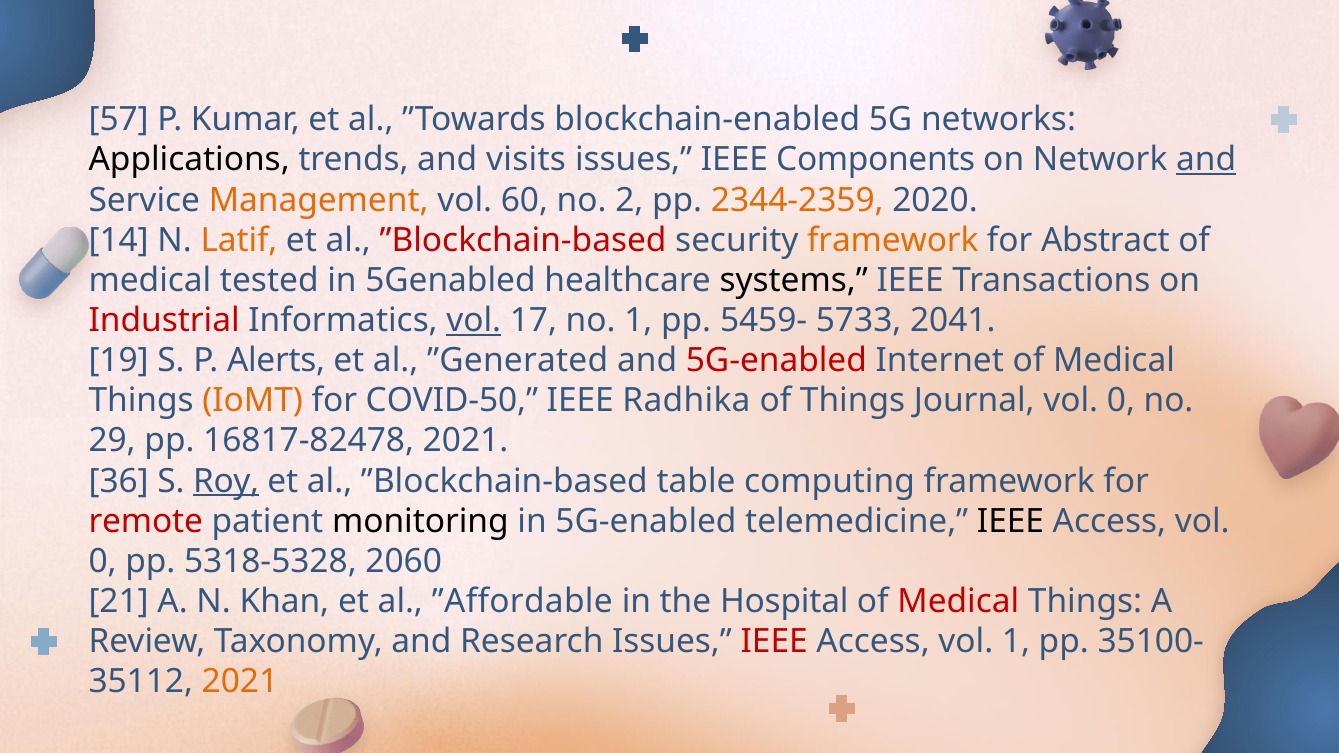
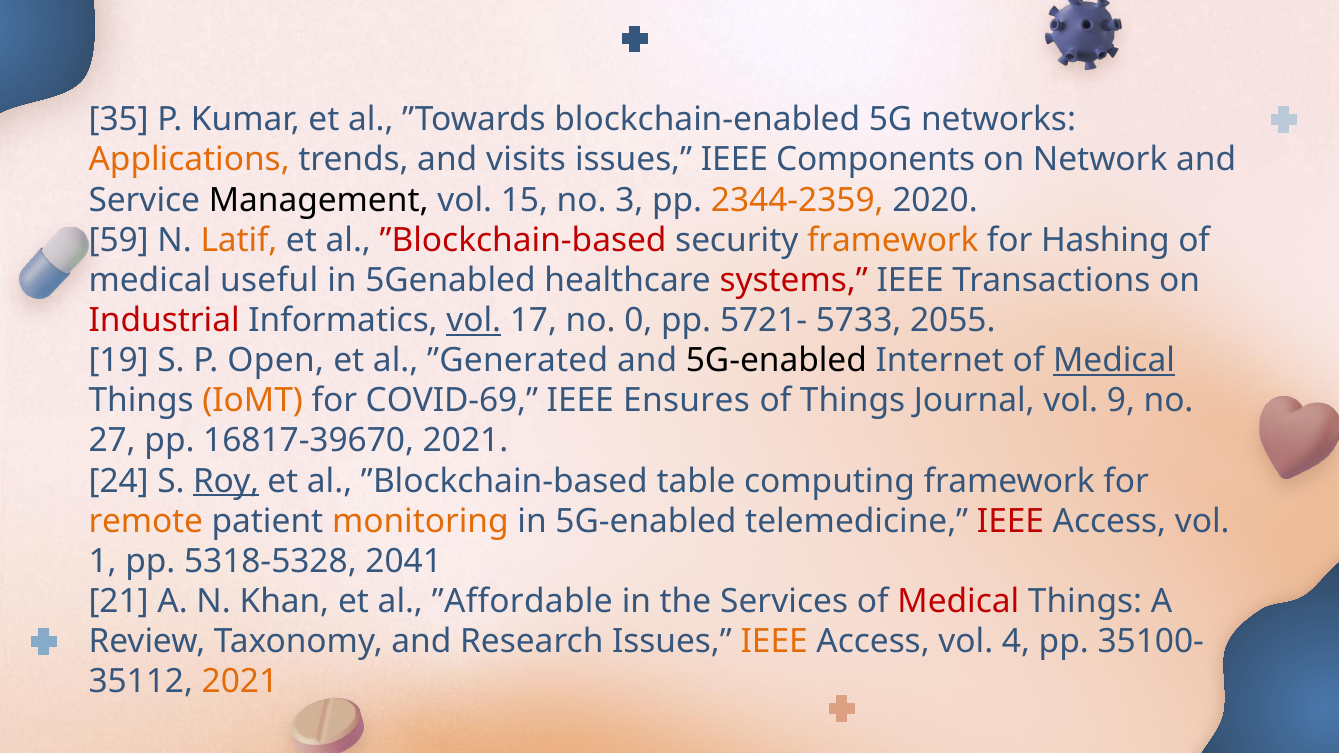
57: 57 -> 35
Applications colour: black -> orange
and at (1206, 160) underline: present -> none
Management colour: orange -> black
60: 60 -> 15
2: 2 -> 3
14: 14 -> 59
Abstract: Abstract -> Hashing
tested: tested -> useful
systems colour: black -> red
no 1: 1 -> 0
5459-: 5459- -> 5721-
2041: 2041 -> 2055
Alerts: Alerts -> Open
5G-enabled at (776, 361) colour: red -> black
Medical at (1114, 361) underline: none -> present
COVID-50: COVID-50 -> COVID-69
Radhika: Radhika -> Ensures
Journal vol 0: 0 -> 9
29: 29 -> 27
16817-82478: 16817-82478 -> 16817-39670
36: 36 -> 24
remote colour: red -> orange
monitoring colour: black -> orange
IEEE at (1011, 521) colour: black -> red
0 at (103, 562): 0 -> 1
2060: 2060 -> 2041
Hospital: Hospital -> Services
IEEE at (774, 642) colour: red -> orange
vol 1: 1 -> 4
